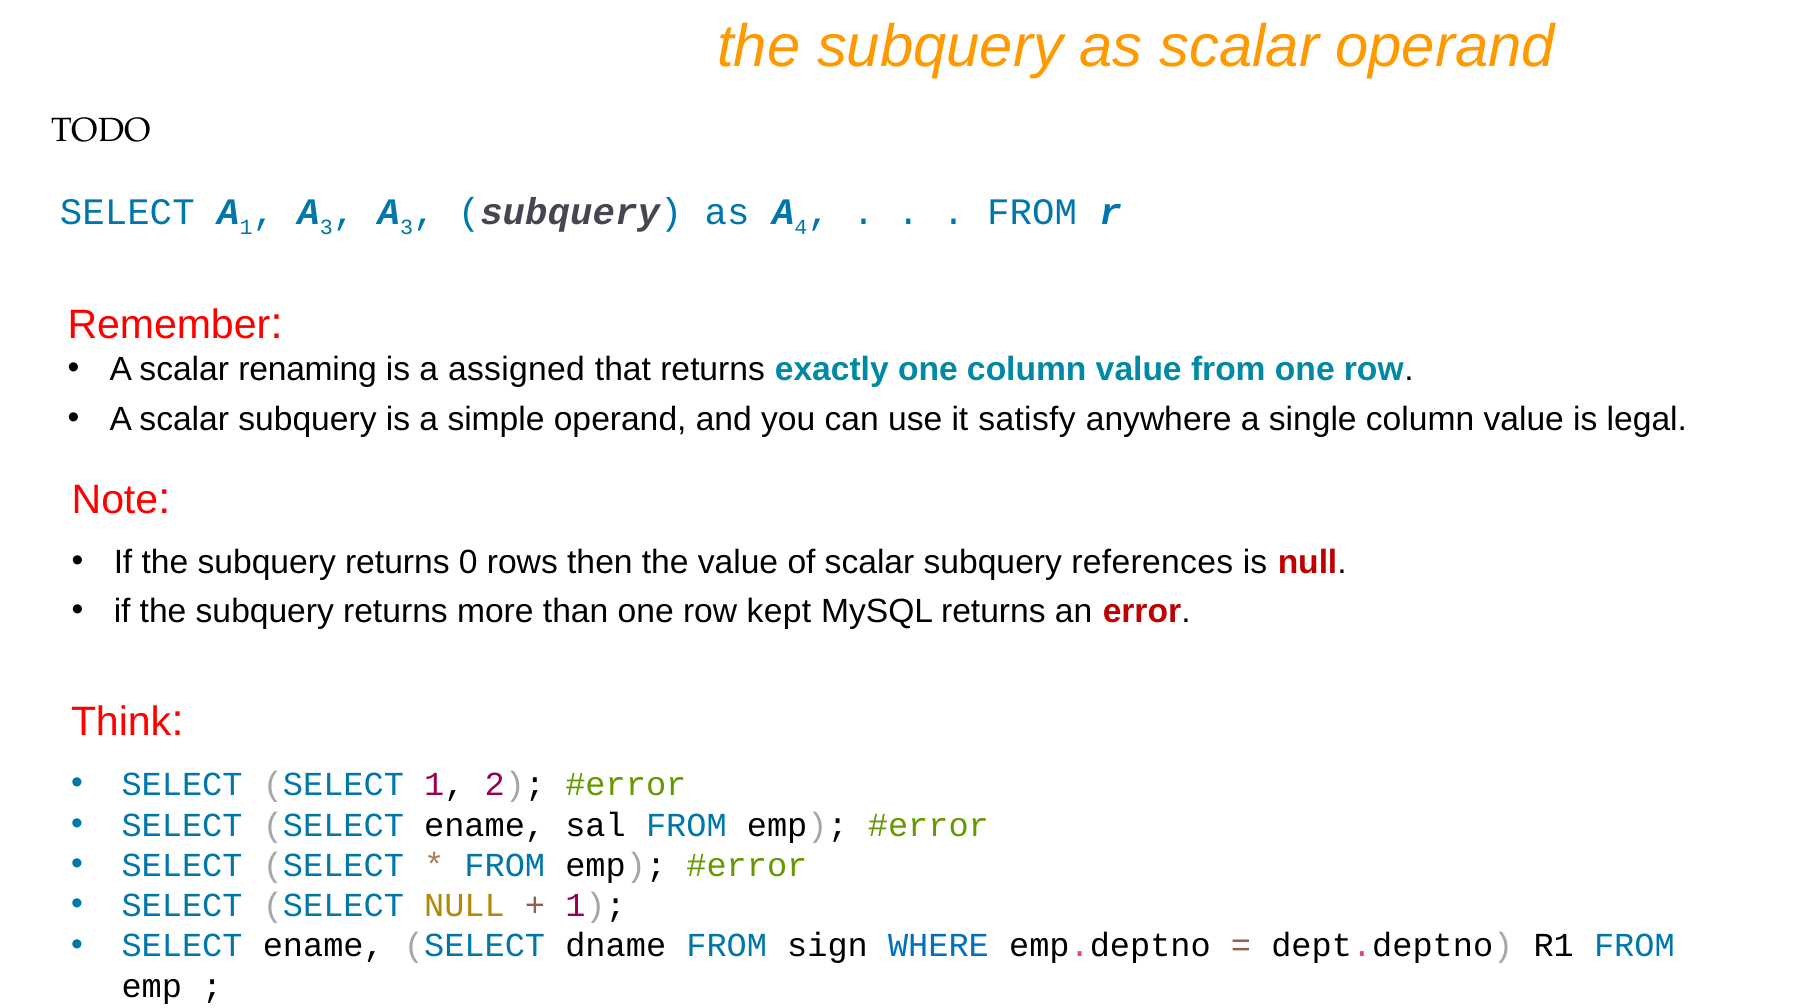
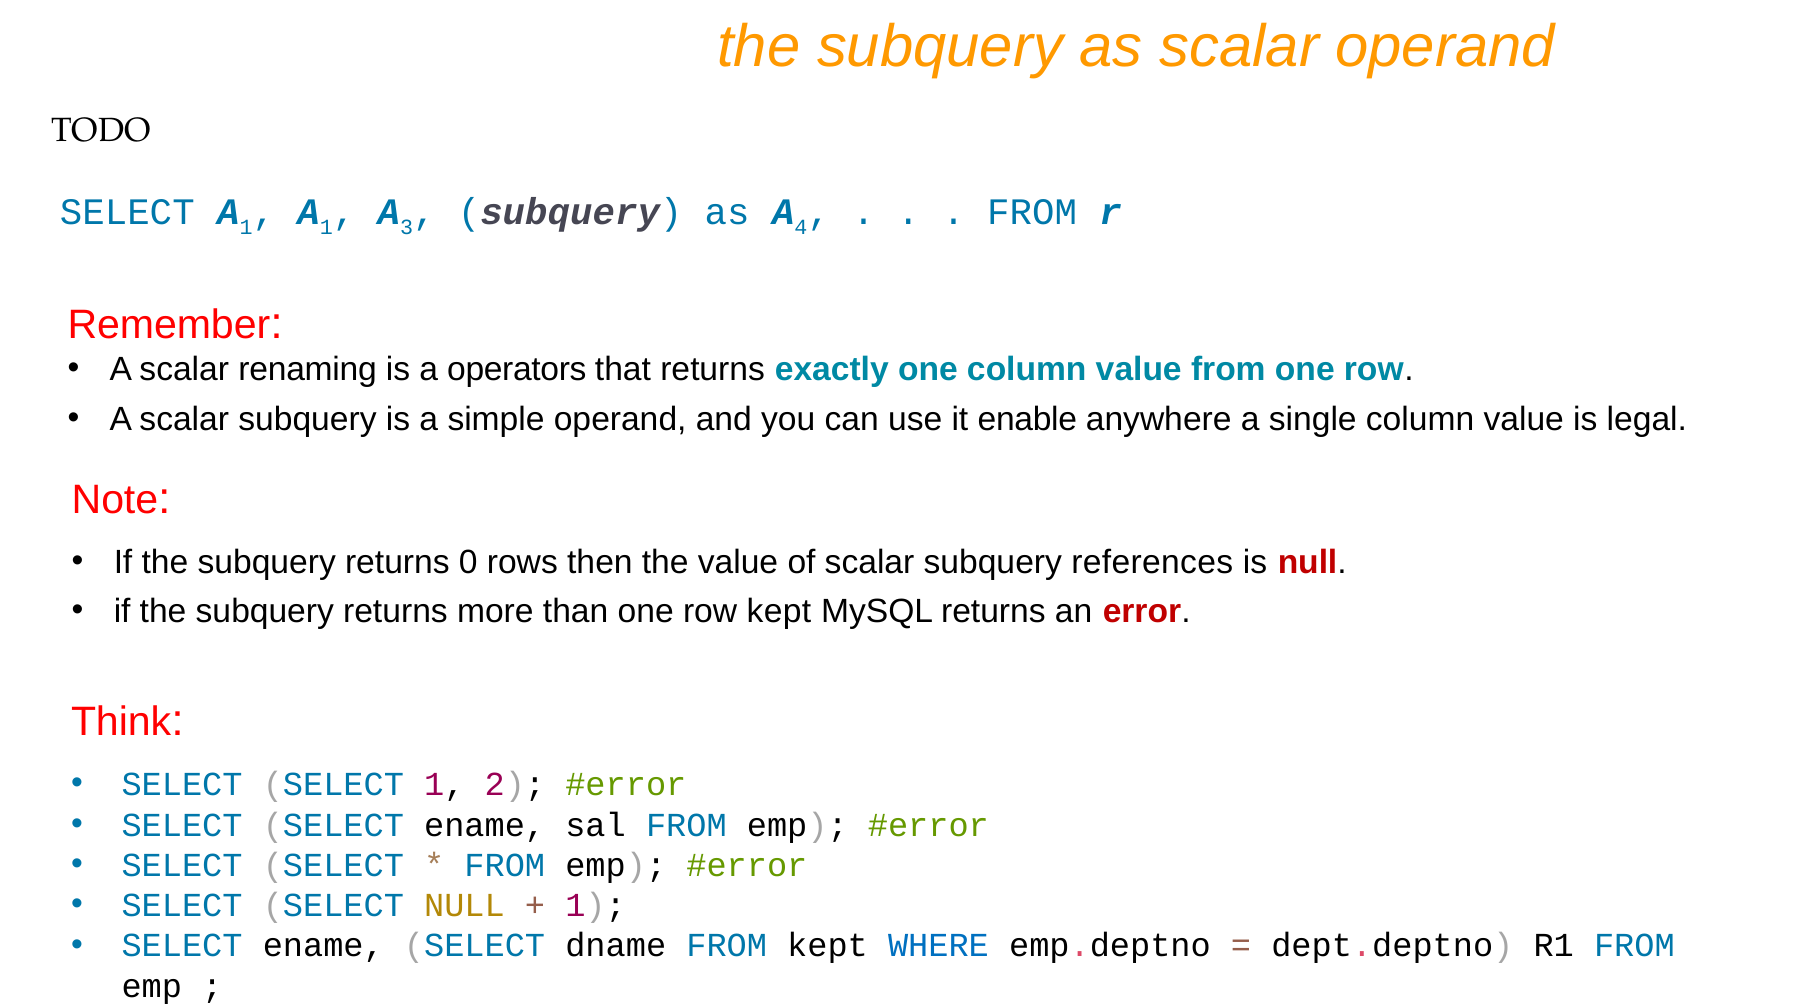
3 at (326, 227): 3 -> 1
assigned: assigned -> operators
satisfy: satisfy -> enable
FROM sign: sign -> kept
